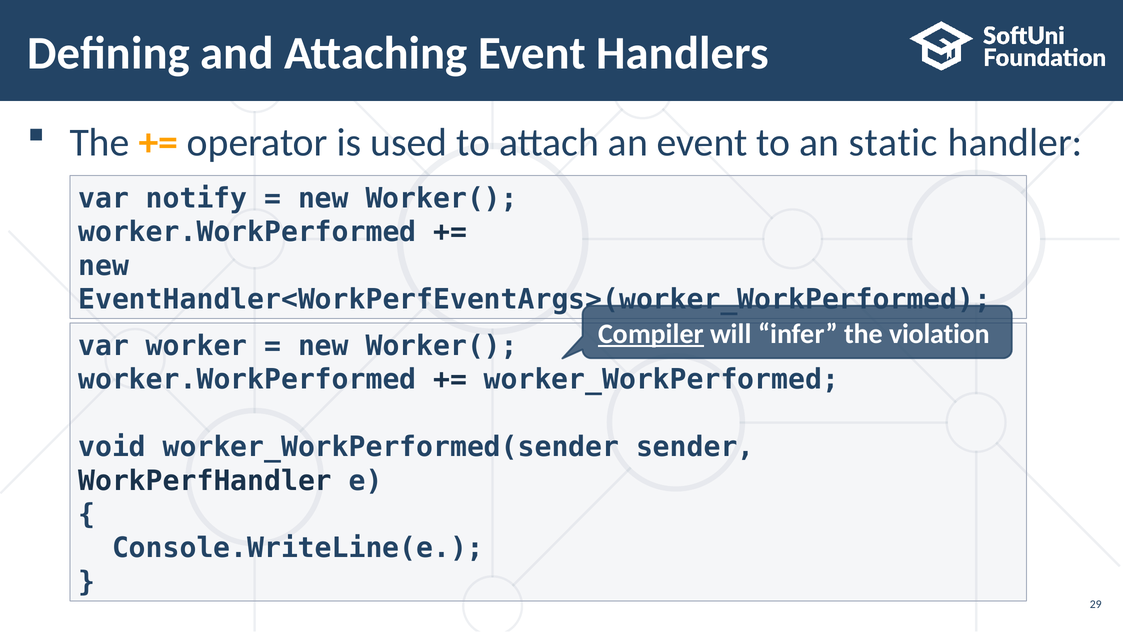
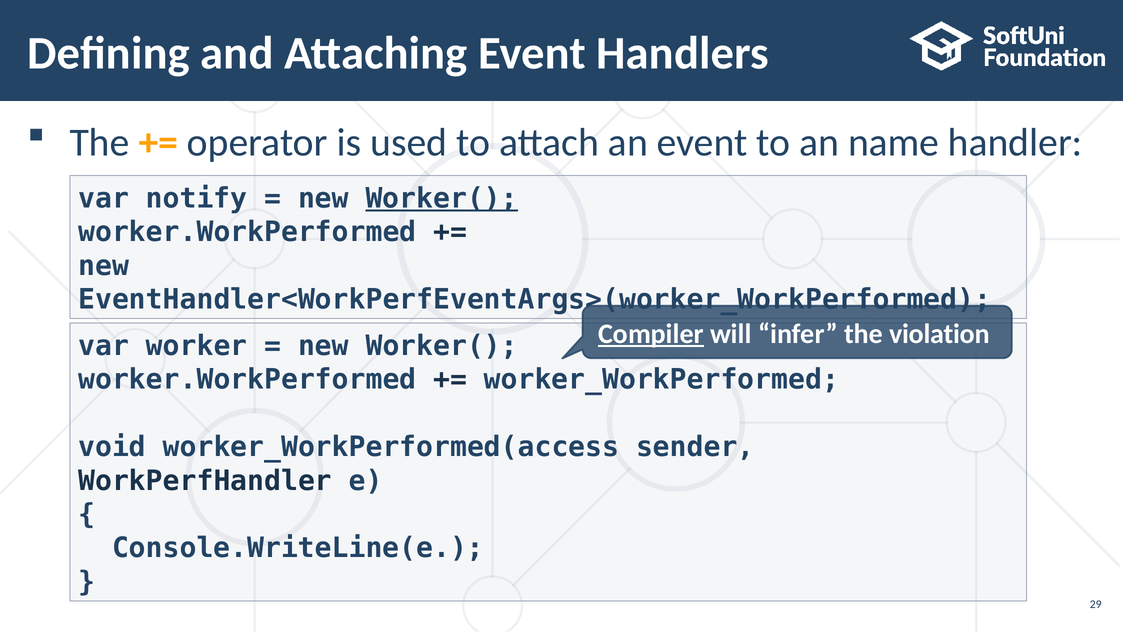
static: static -> name
Worker( at (442, 198) underline: none -> present
worker_WorkPerformed(sender: worker_WorkPerformed(sender -> worker_WorkPerformed(access
